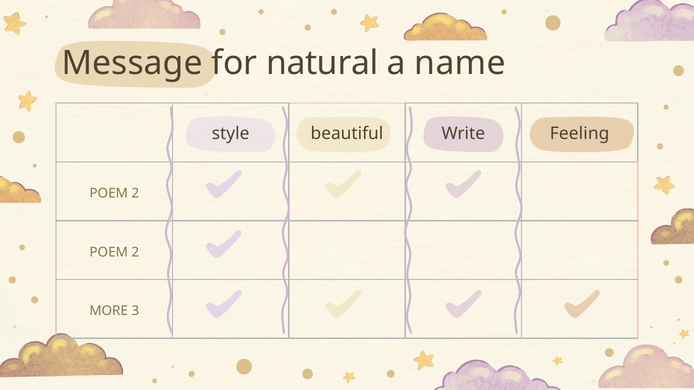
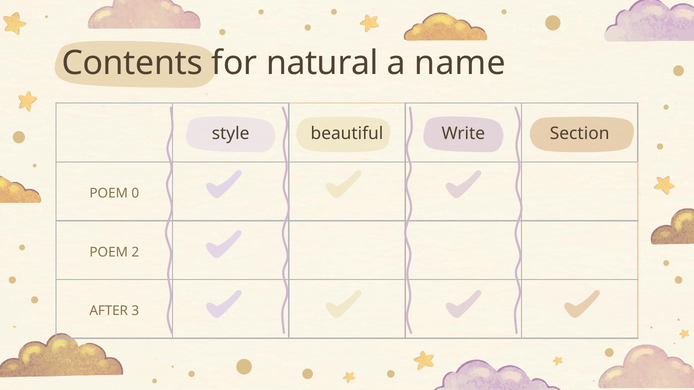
Message: Message -> Contents
Feeling: Feeling -> Section
2 at (135, 194): 2 -> 0
MORE: MORE -> AFTER
